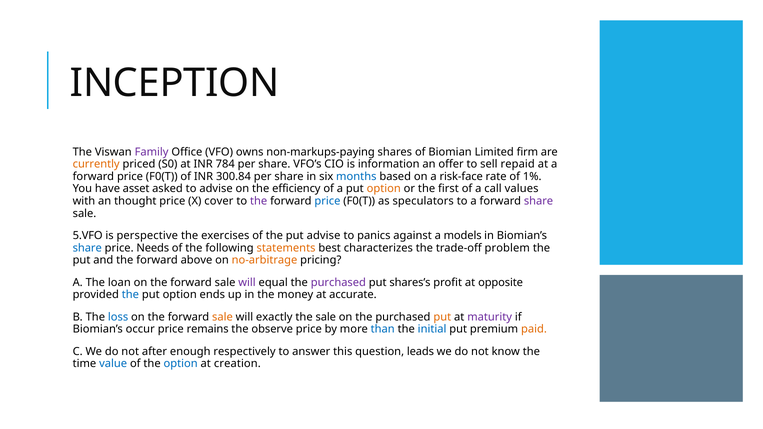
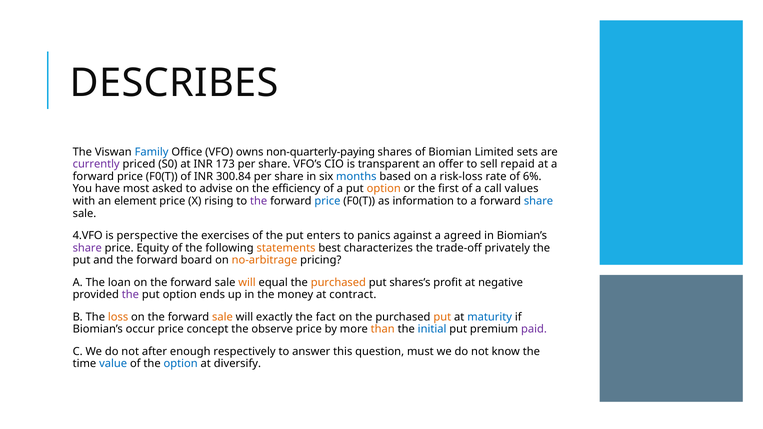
INCEPTION: INCEPTION -> DESCRIBES
Family colour: purple -> blue
non-markups-paying: non-markups-paying -> non-quarterly-paying
firm: firm -> sets
currently colour: orange -> purple
784: 784 -> 173
information: information -> transparent
risk-face: risk-face -> risk-loss
1%: 1% -> 6%
asset: asset -> most
thought: thought -> element
cover: cover -> rising
speculators: speculators -> information
share at (539, 201) colour: purple -> blue
5.VFO: 5.VFO -> 4.VFO
put advise: advise -> enters
models: models -> agreed
share at (87, 248) colour: blue -> purple
Needs: Needs -> Equity
problem: problem -> privately
above: above -> board
will at (247, 283) colour: purple -> orange
purchased at (338, 283) colour: purple -> orange
opposite: opposite -> negative
the at (130, 295) colour: blue -> purple
accurate: accurate -> contract
loss colour: blue -> orange
the sale: sale -> fact
maturity colour: purple -> blue
remains: remains -> concept
than colour: blue -> orange
paid colour: orange -> purple
leads: leads -> must
creation: creation -> diversify
